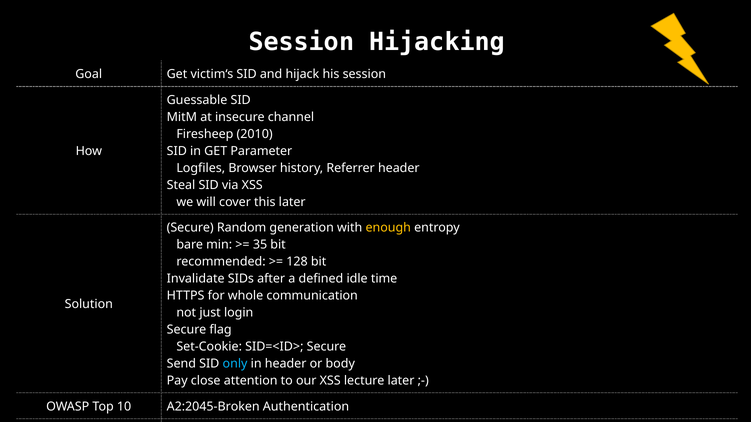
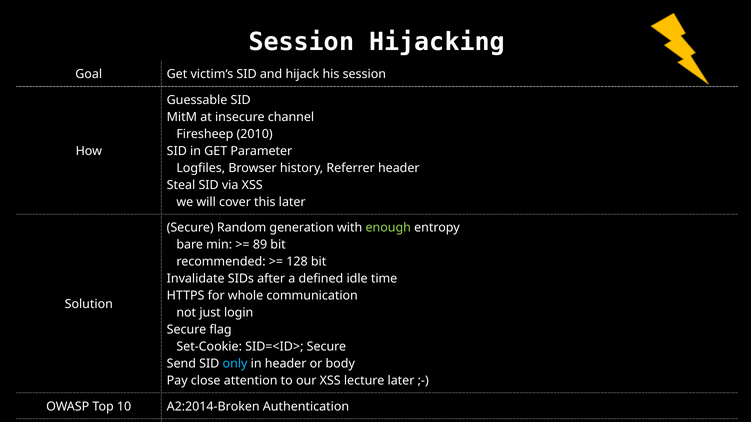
enough colour: yellow -> light green
35: 35 -> 89
A2:2045-Broken: A2:2045-Broken -> A2:2014-Broken
